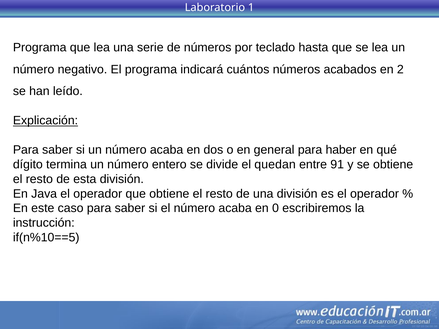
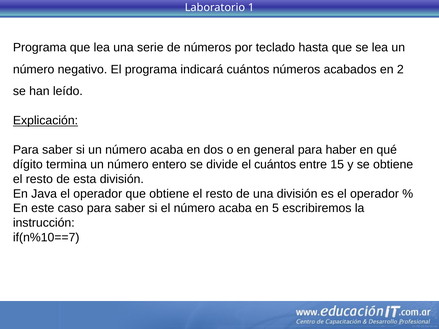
el quedan: quedan -> cuántos
91: 91 -> 15
0: 0 -> 5
if(n%10==5: if(n%10==5 -> if(n%10==7
